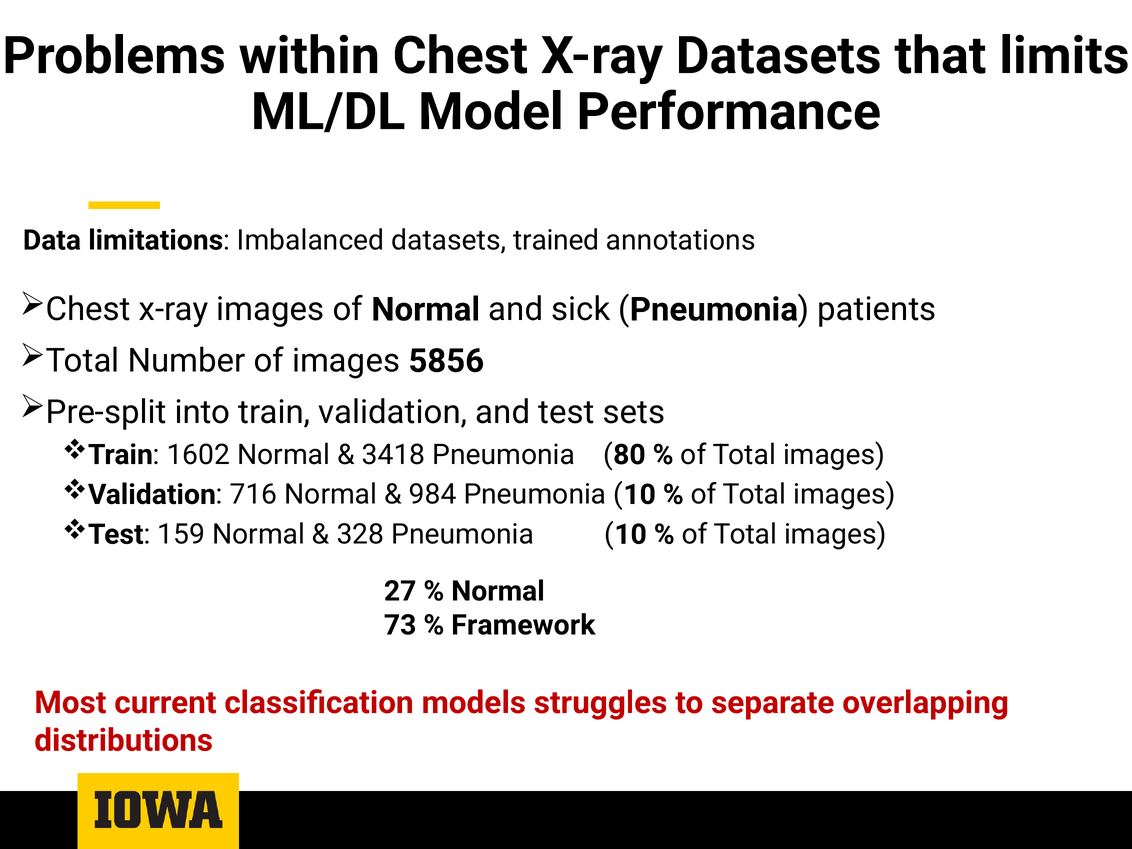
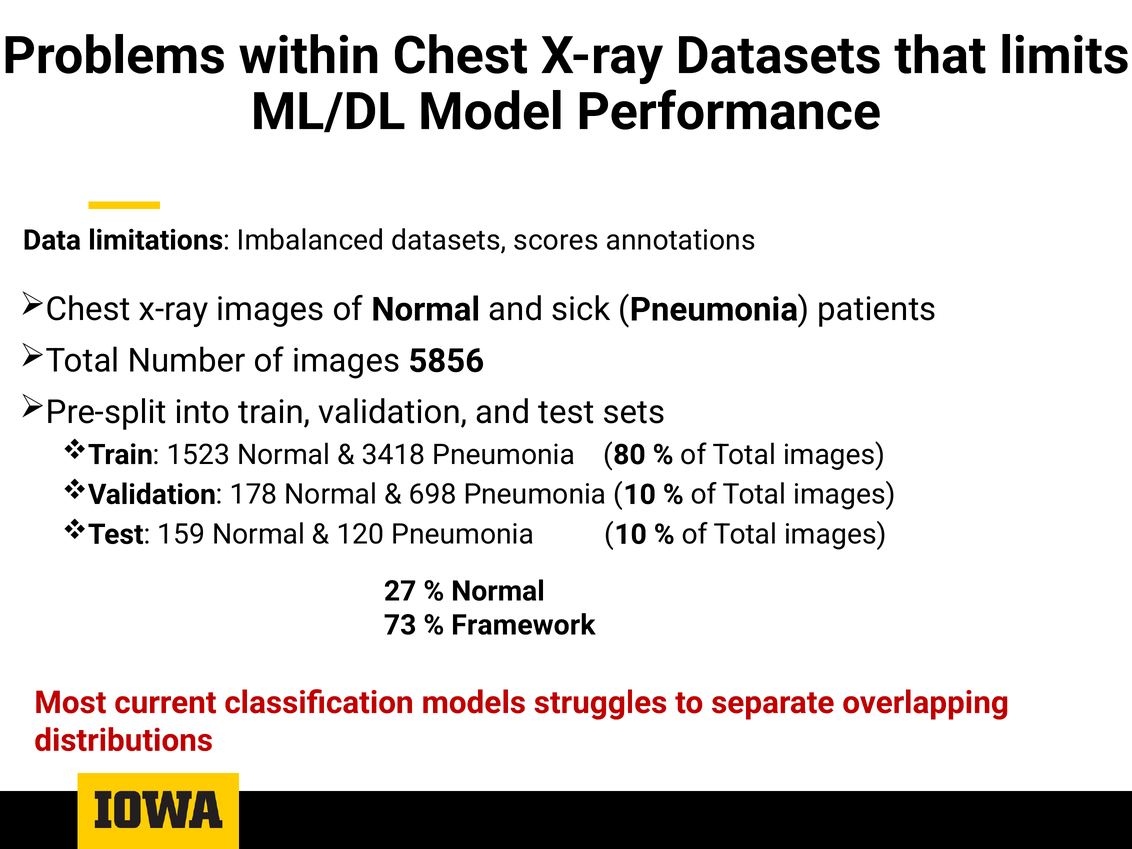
trained: trained -> scores
1602: 1602 -> 1523
716: 716 -> 178
984: 984 -> 698
328: 328 -> 120
